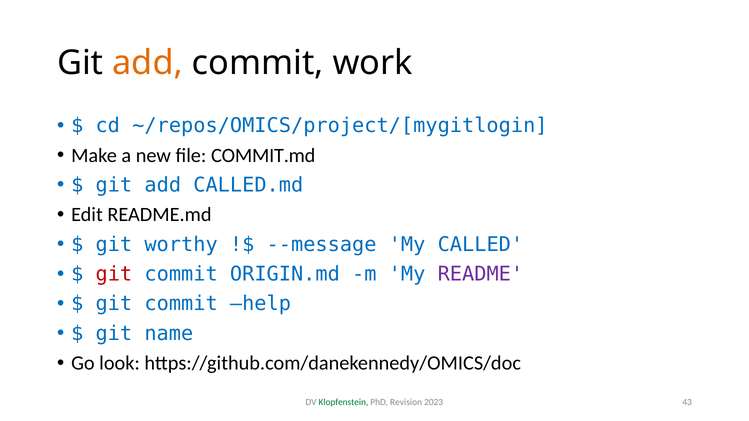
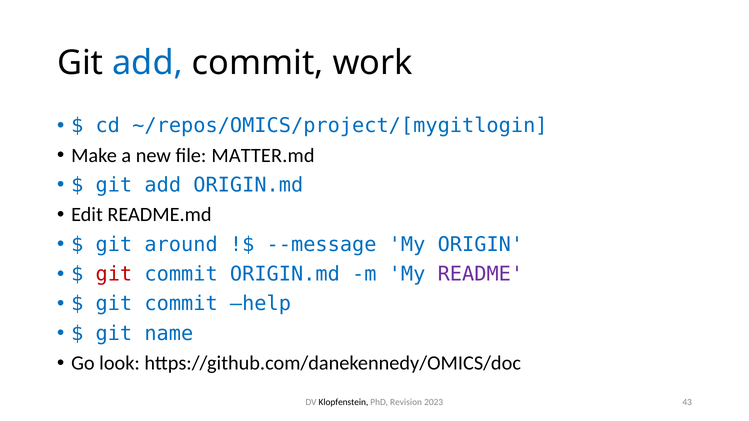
add at (148, 63) colour: orange -> blue
COMMIT.md: COMMIT.md -> MATTER.md
add CALLED.md: CALLED.md -> ORIGIN.md
worthy: worthy -> around
CALLED: CALLED -> ORIGIN
Klopfenstein colour: green -> black
